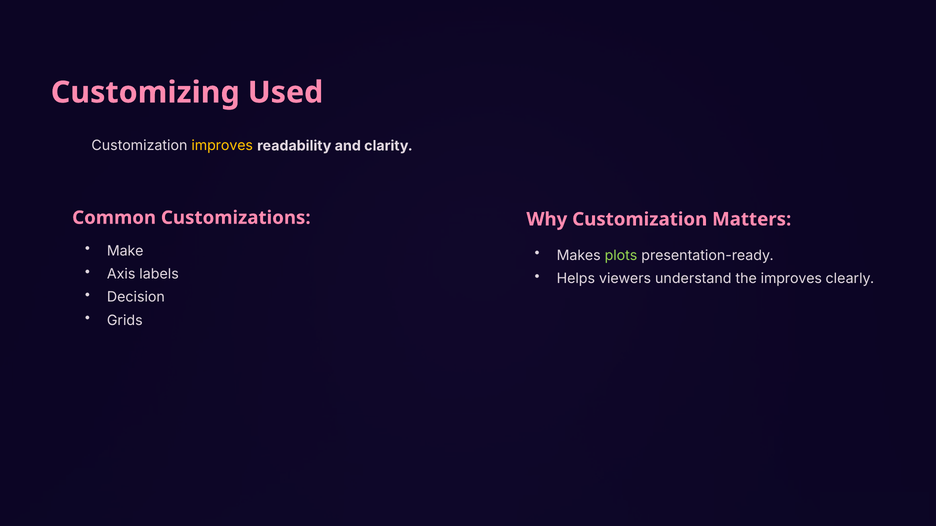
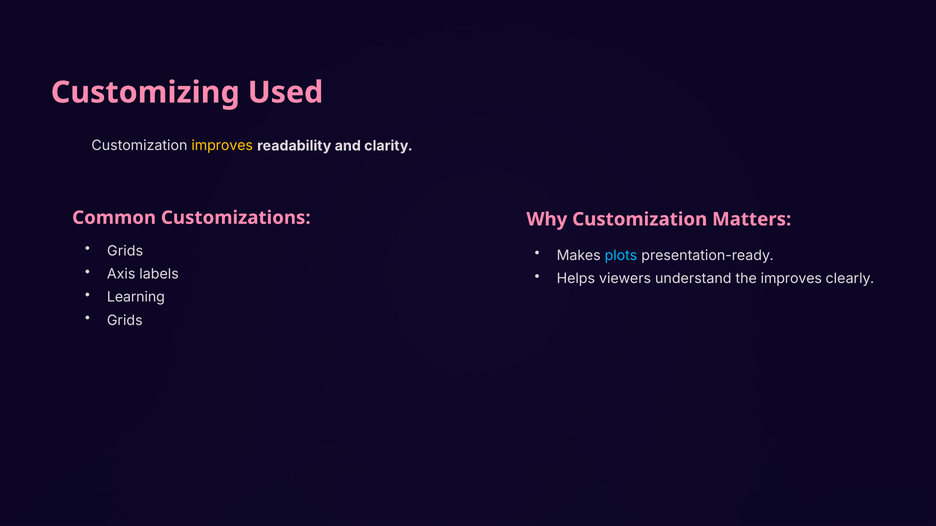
Make at (125, 251): Make -> Grids
plots colour: light green -> light blue
Decision: Decision -> Learning
